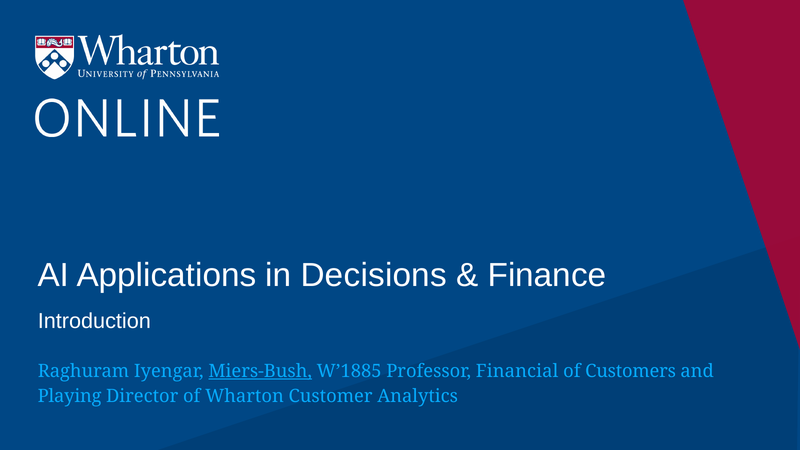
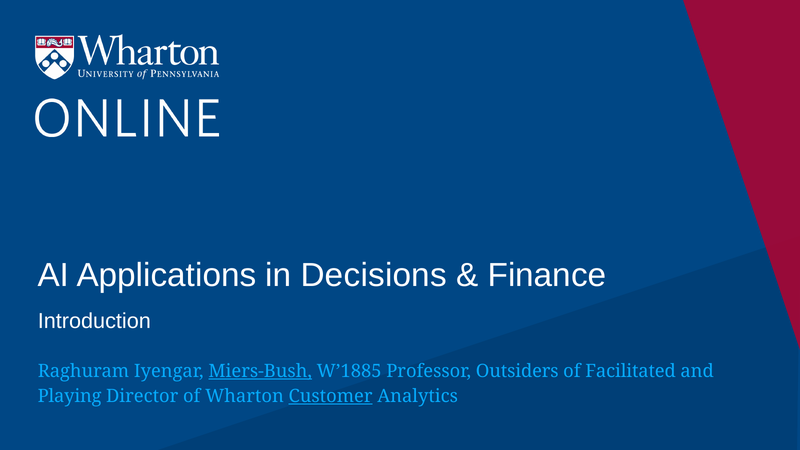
Financial: Financial -> Outsiders
Customers: Customers -> Facilitated
Customer underline: none -> present
